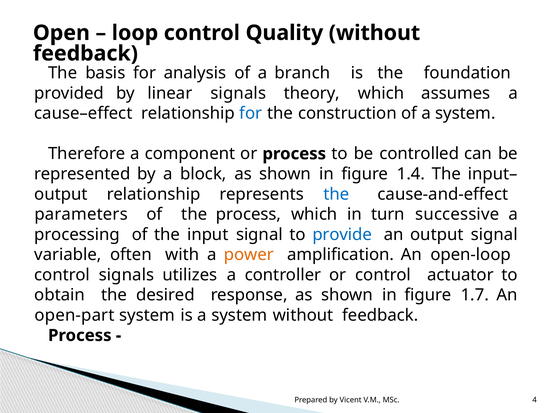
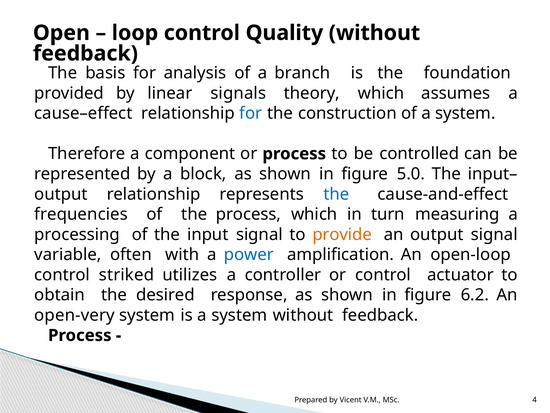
1.4: 1.4 -> 5.0
parameters: parameters -> frequencies
successive: successive -> measuring
provide colour: blue -> orange
power colour: orange -> blue
control signals: signals -> striked
1.7: 1.7 -> 6.2
open-part: open-part -> open-very
